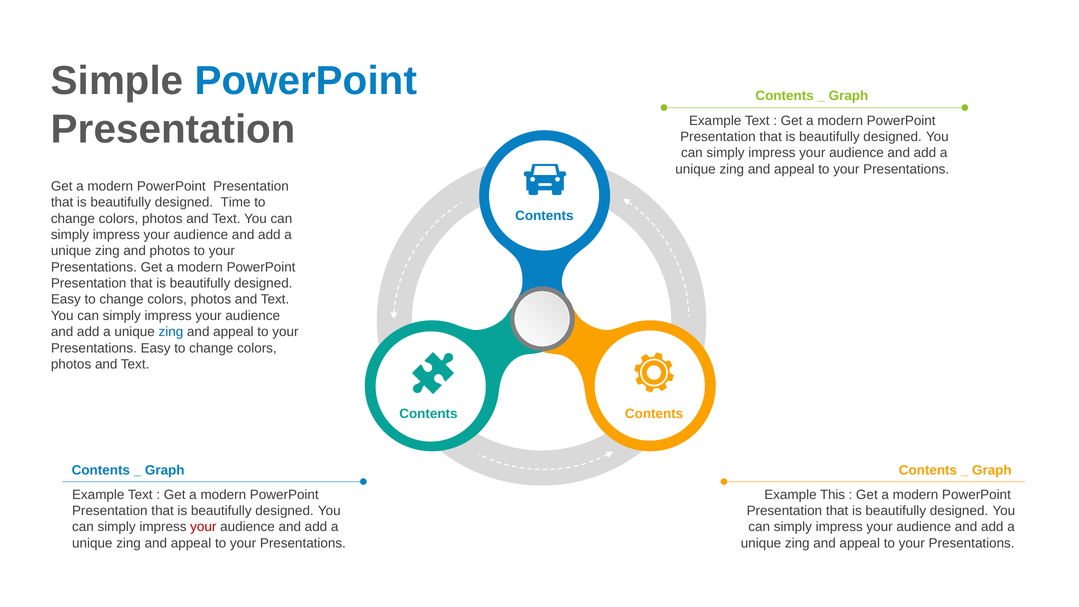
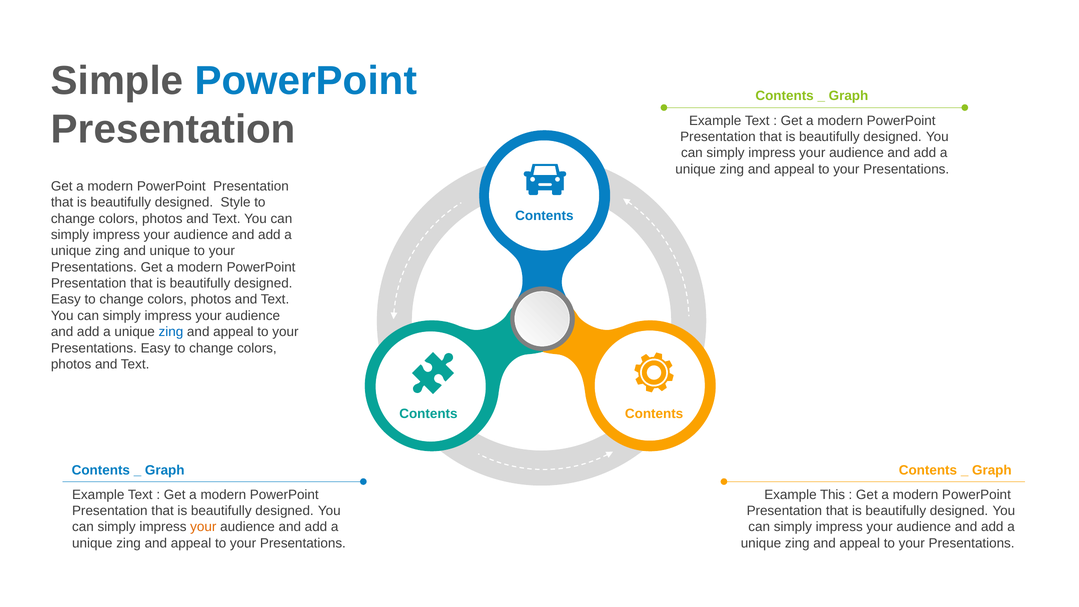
Time: Time -> Style
and photos: photos -> unique
your at (203, 527) colour: red -> orange
